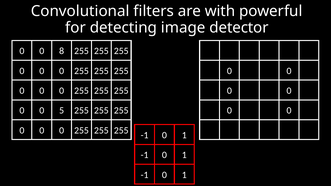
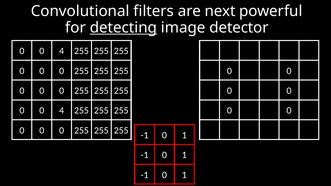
with: with -> next
detecting underline: none -> present
8 at (62, 51): 8 -> 4
5 at (62, 111): 5 -> 4
